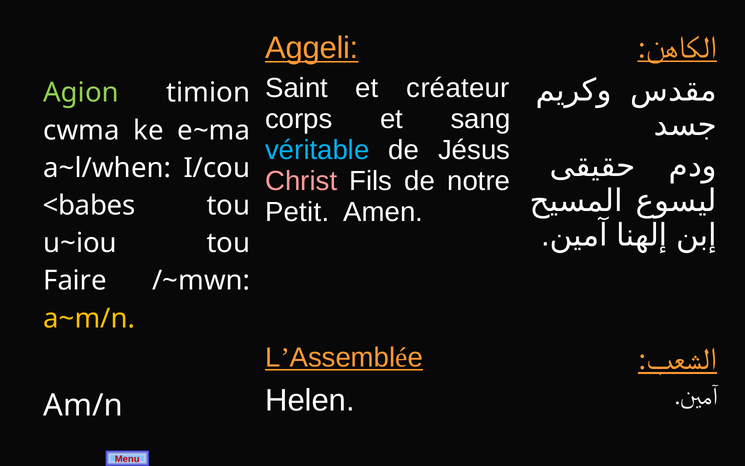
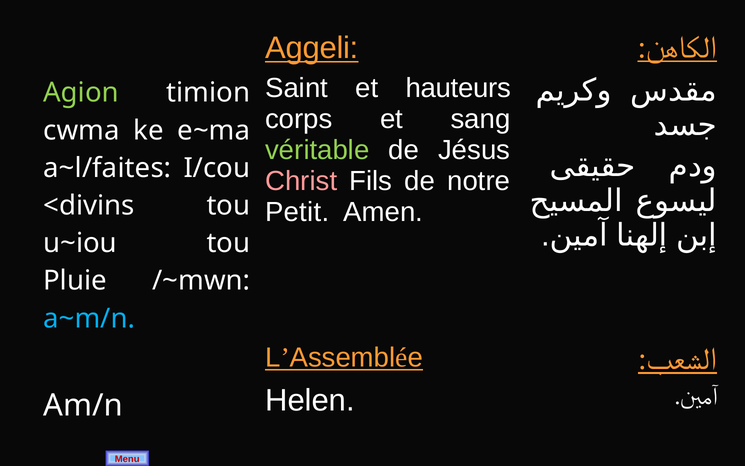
créateur: créateur -> hauteurs
véritable colour: light blue -> light green
a~l/when: a~l/when -> a~l/faites
<babes: <babes -> <divins
Faire: Faire -> Pluie
a~m/n colour: yellow -> light blue
